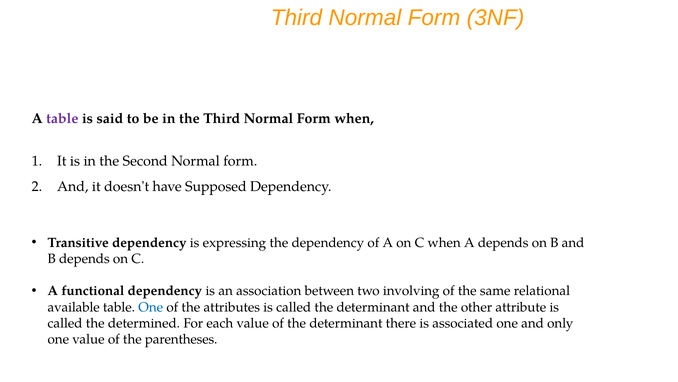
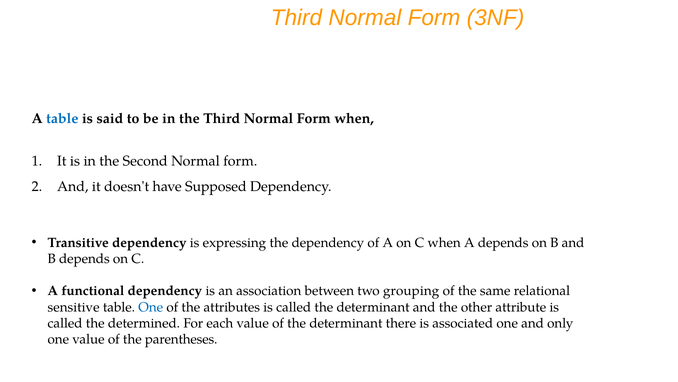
table at (62, 119) colour: purple -> blue
involving: involving -> grouping
available: available -> sensitive
